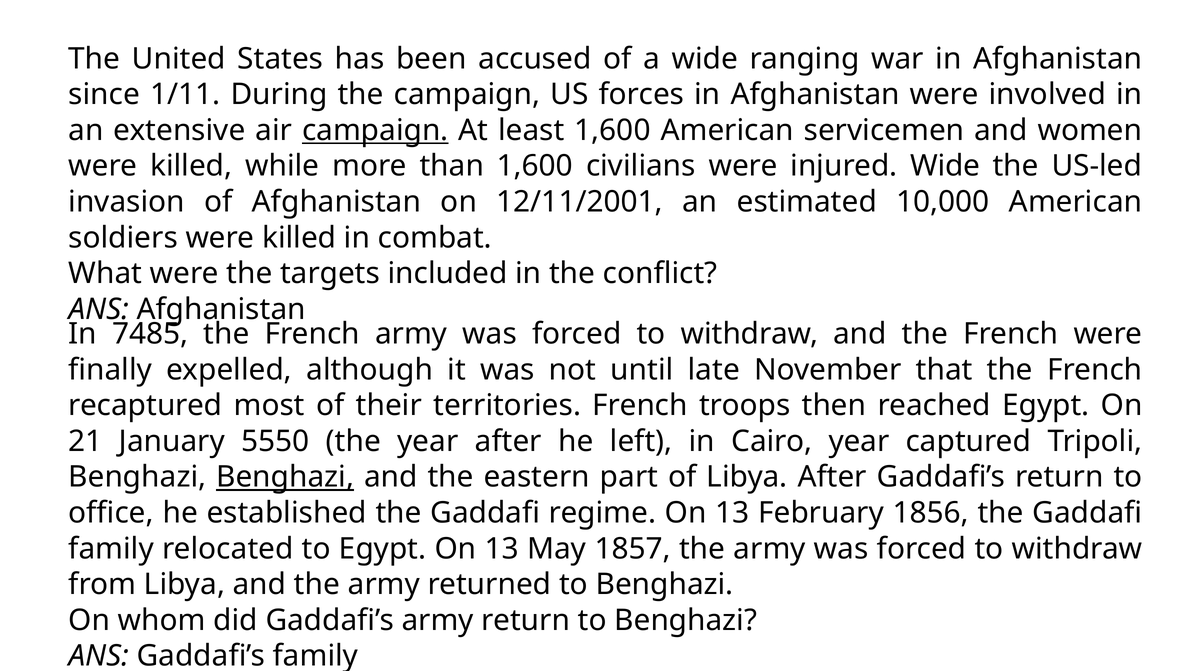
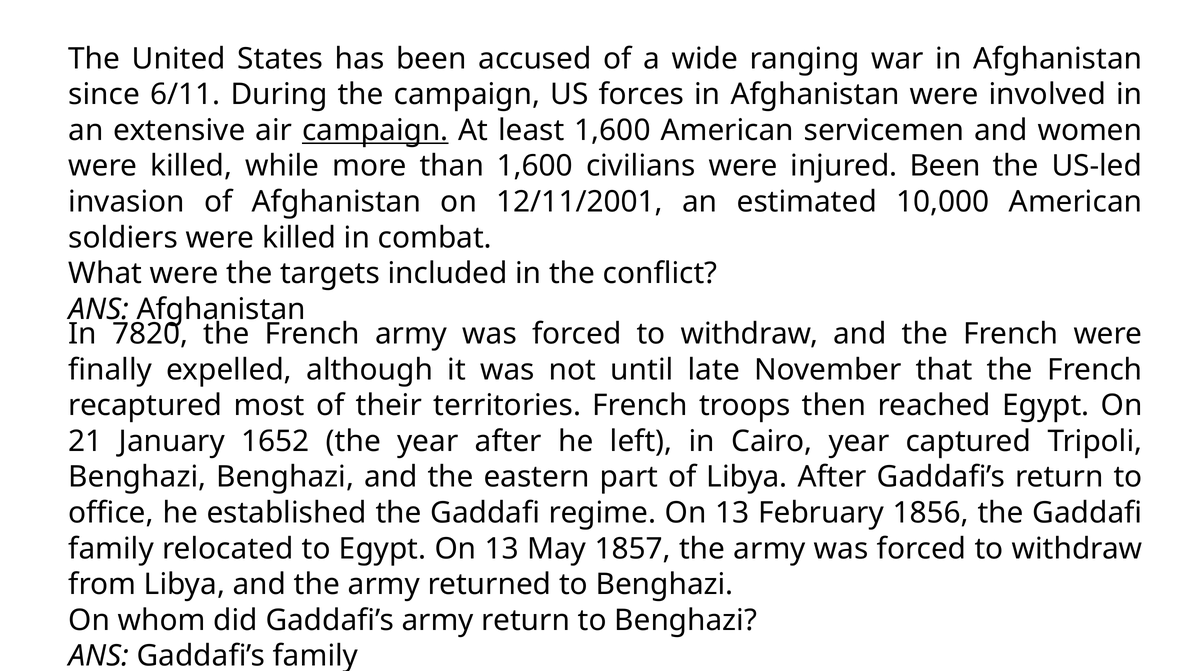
1/11: 1/11 -> 6/11
injured Wide: Wide -> Been
7485: 7485 -> 7820
5550: 5550 -> 1652
Benghazi at (285, 477) underline: present -> none
